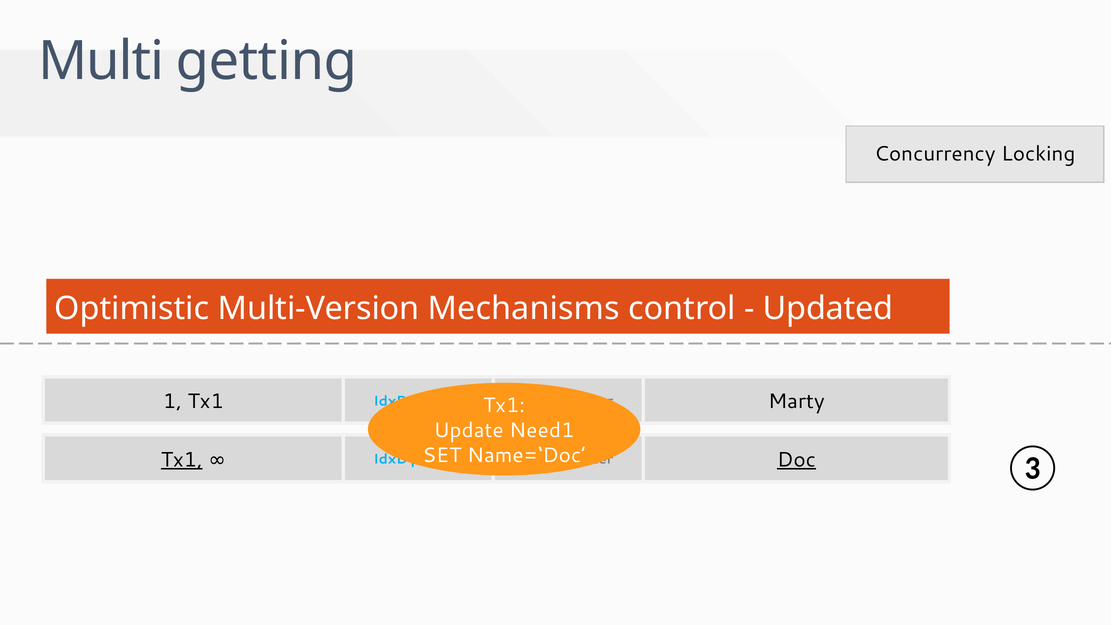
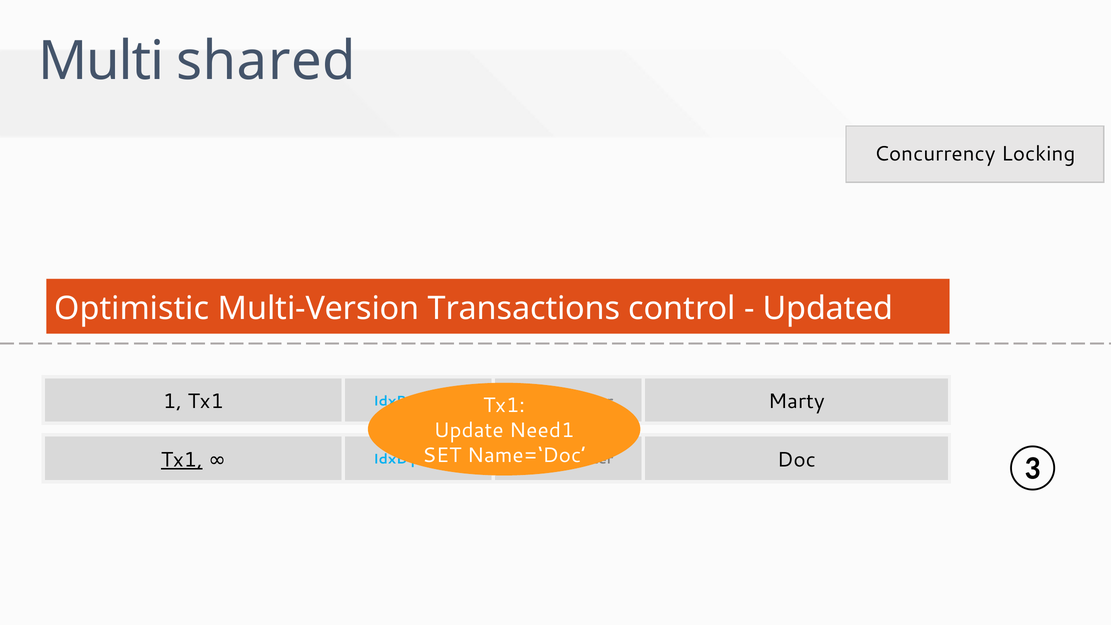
getting: getting -> shared
Mechanisms: Mechanisms -> Transactions
Doc underline: present -> none
